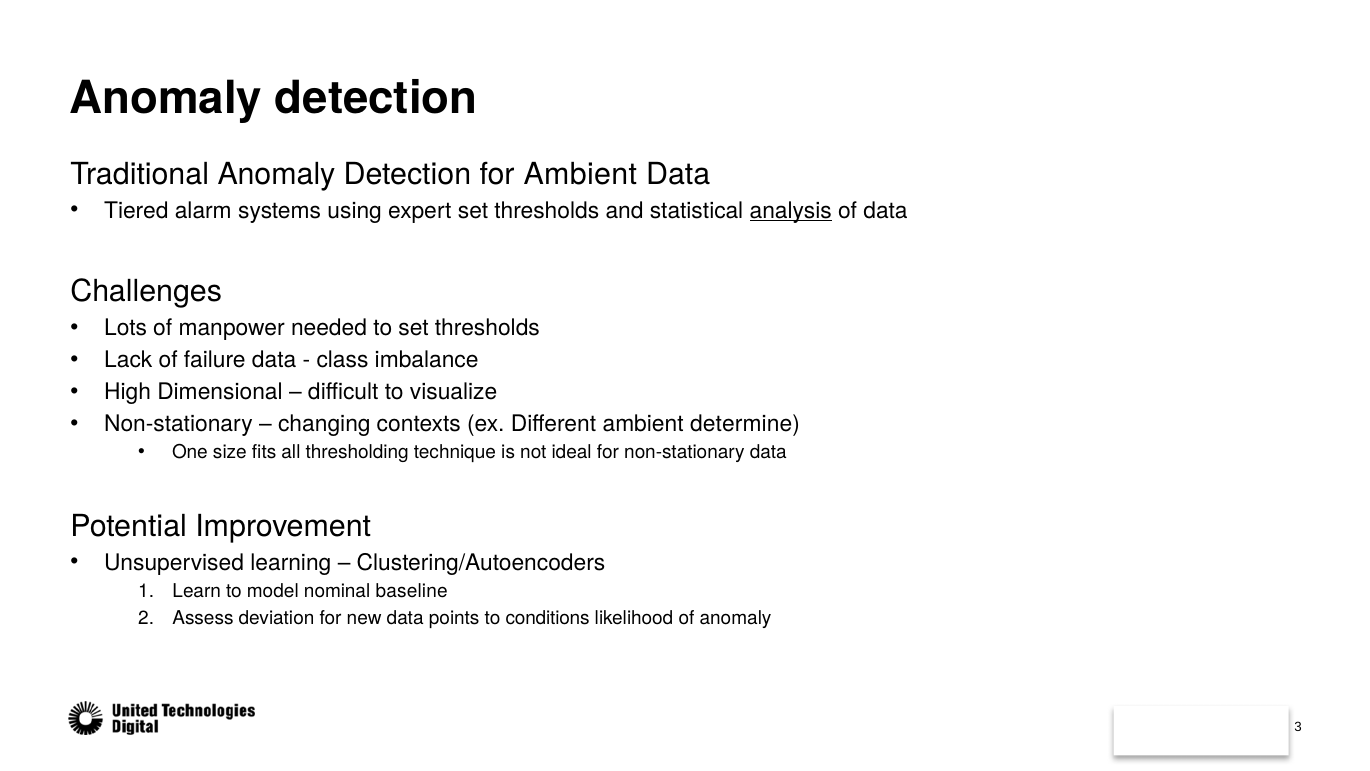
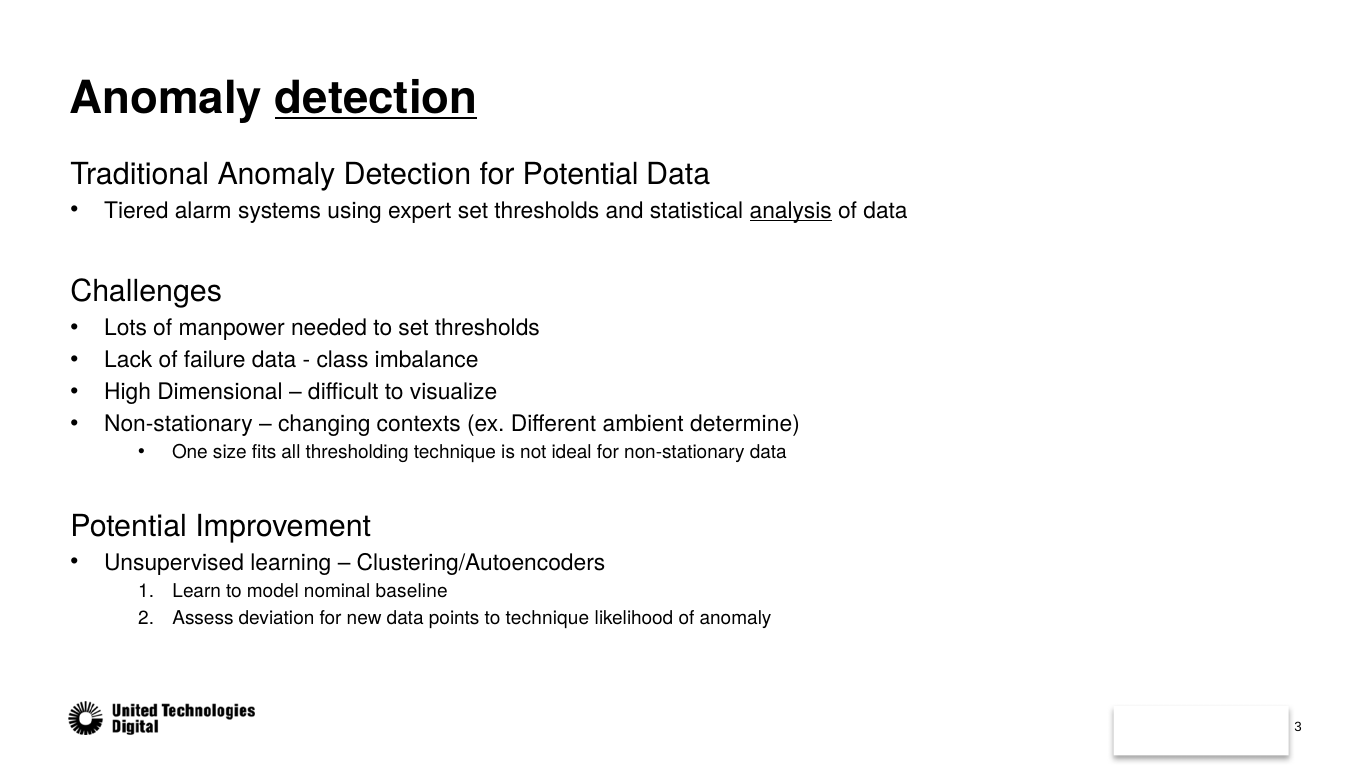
detection at (376, 98) underline: none -> present
for Ambient: Ambient -> Potential
to conditions: conditions -> technique
